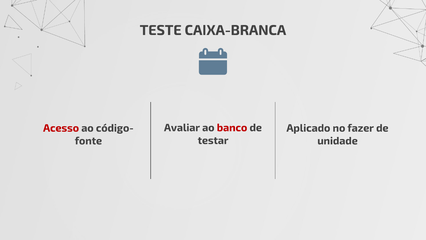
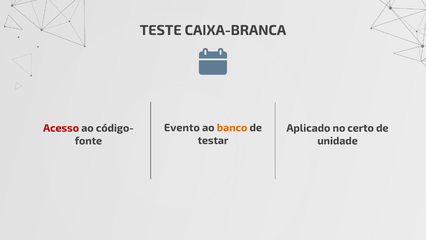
Avaliar: Avaliar -> Evento
banco colour: red -> orange
fazer: fazer -> certo
